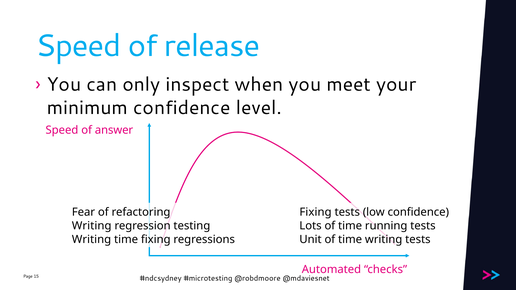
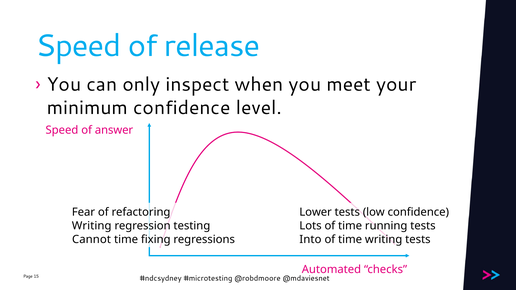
Fixing at (315, 212): Fixing -> Lower
Writing at (92, 240): Writing -> Cannot
Unit: Unit -> Into
